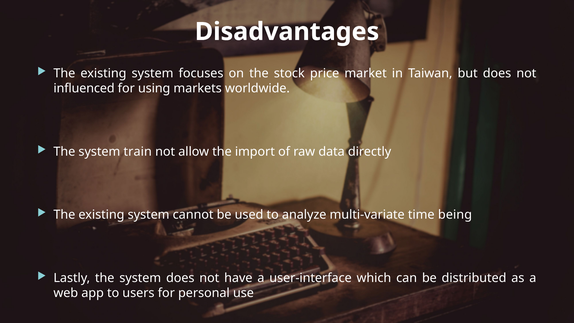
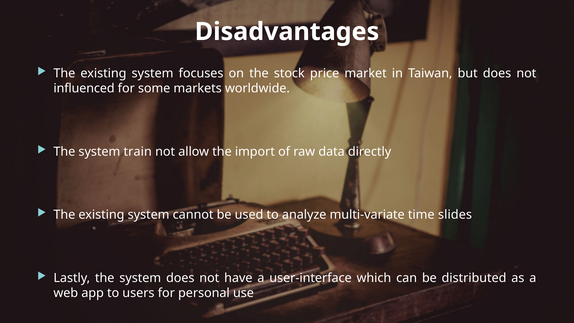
using: using -> some
being: being -> slides
